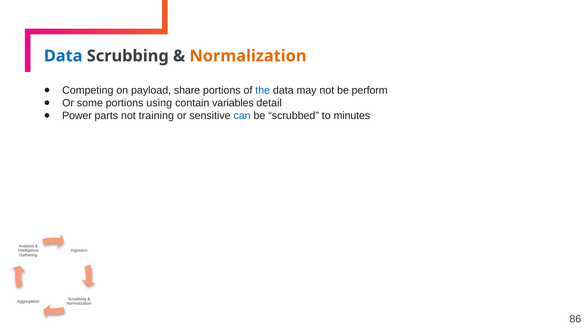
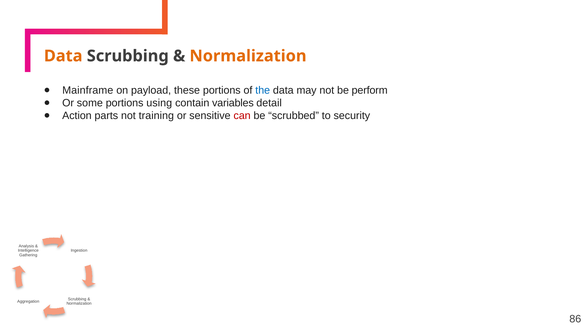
Data at (63, 56) colour: blue -> orange
Competing: Competing -> Mainframe
share: share -> these
Power: Power -> Action
can colour: blue -> red
minutes: minutes -> security
